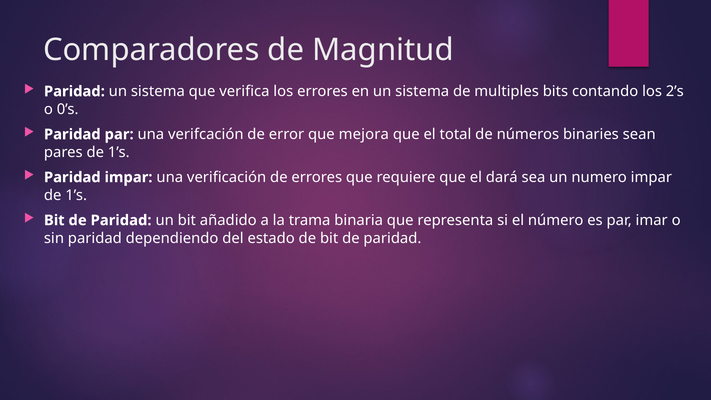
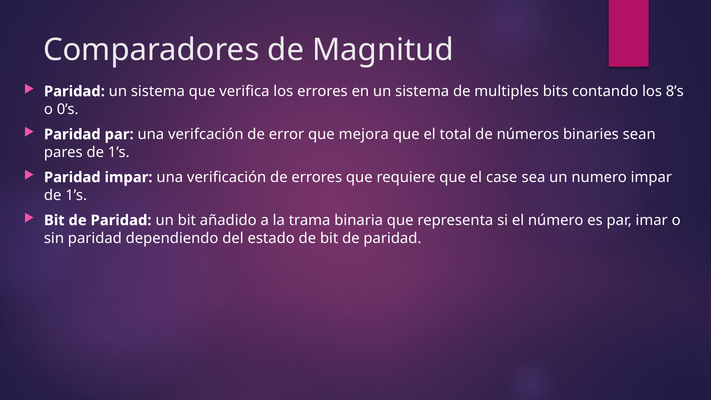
2’s: 2’s -> 8’s
dará: dará -> case
